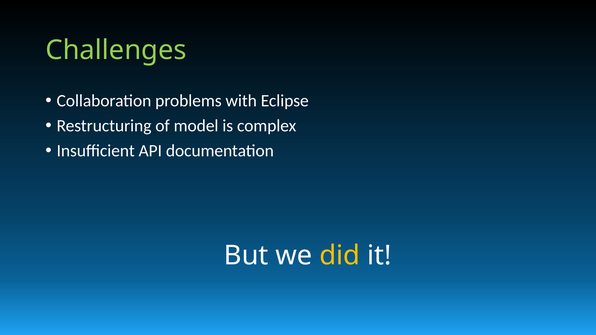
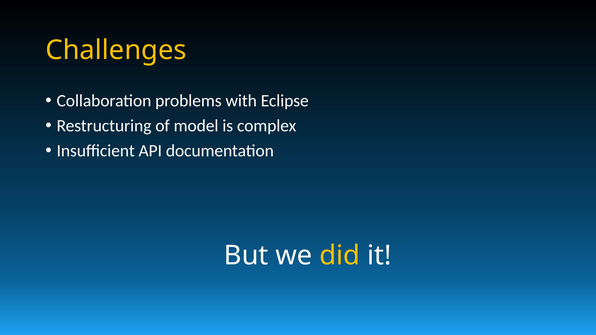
Challenges colour: light green -> yellow
